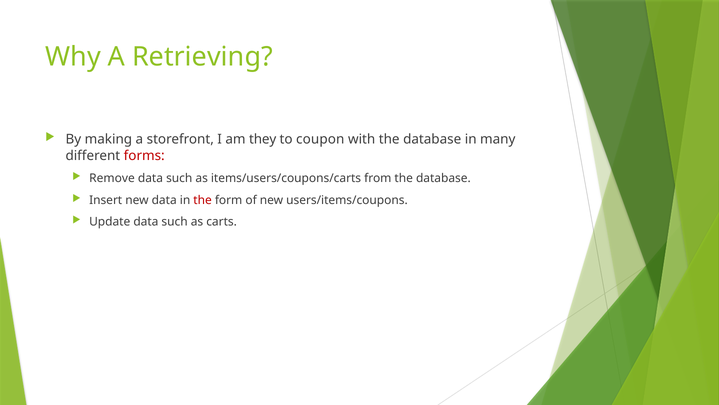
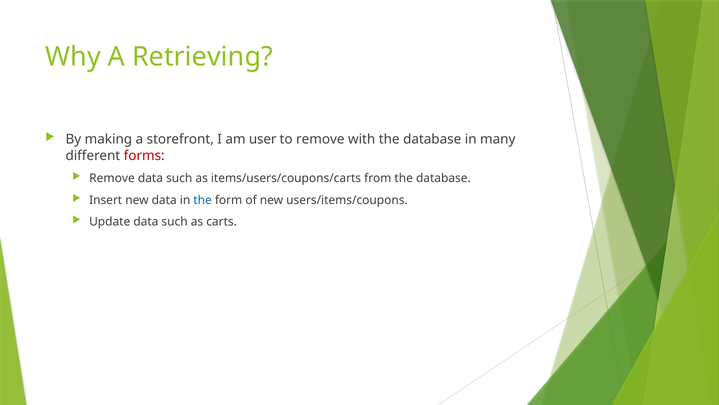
they: they -> user
to coupon: coupon -> remove
the at (203, 200) colour: red -> blue
